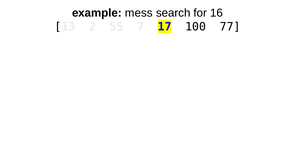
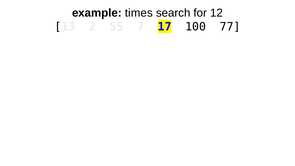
mess: mess -> times
16: 16 -> 12
